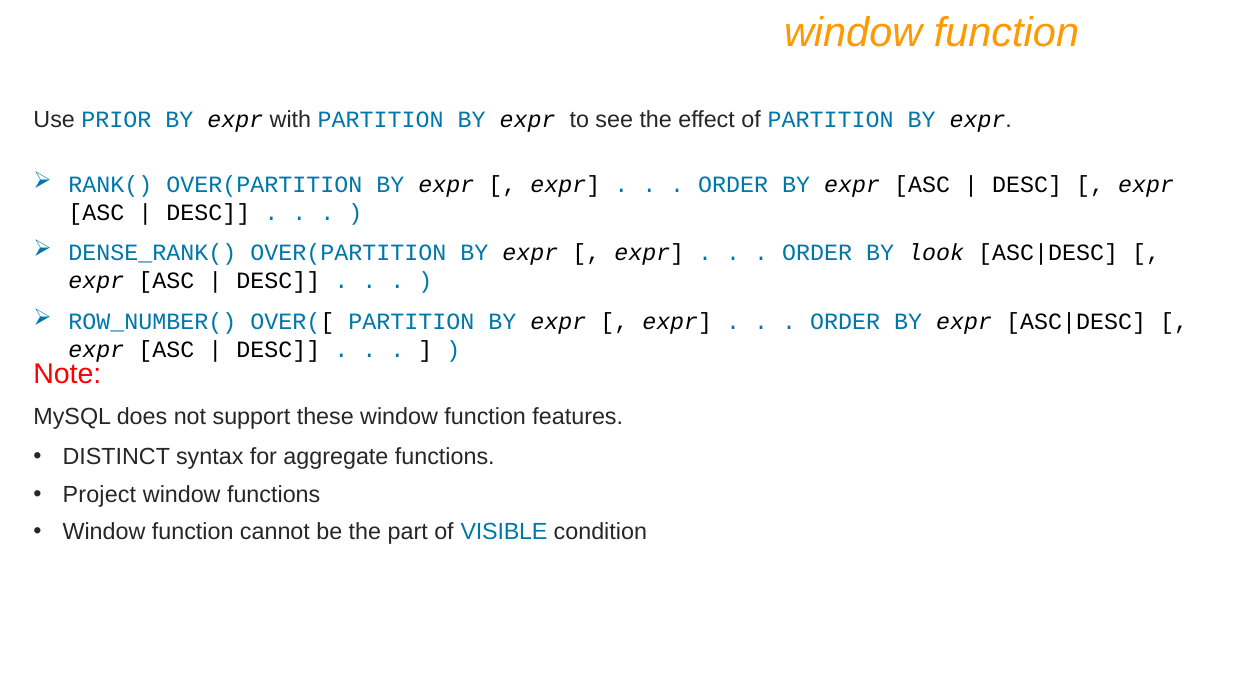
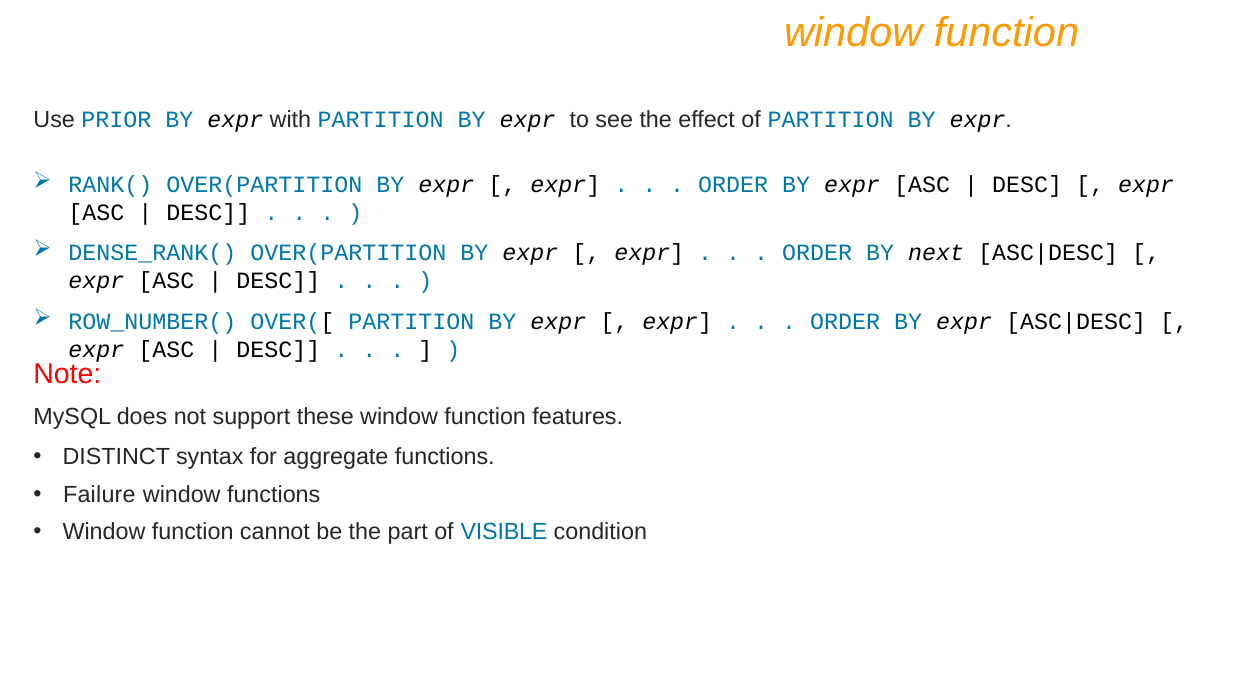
look: look -> next
Project: Project -> Failure
